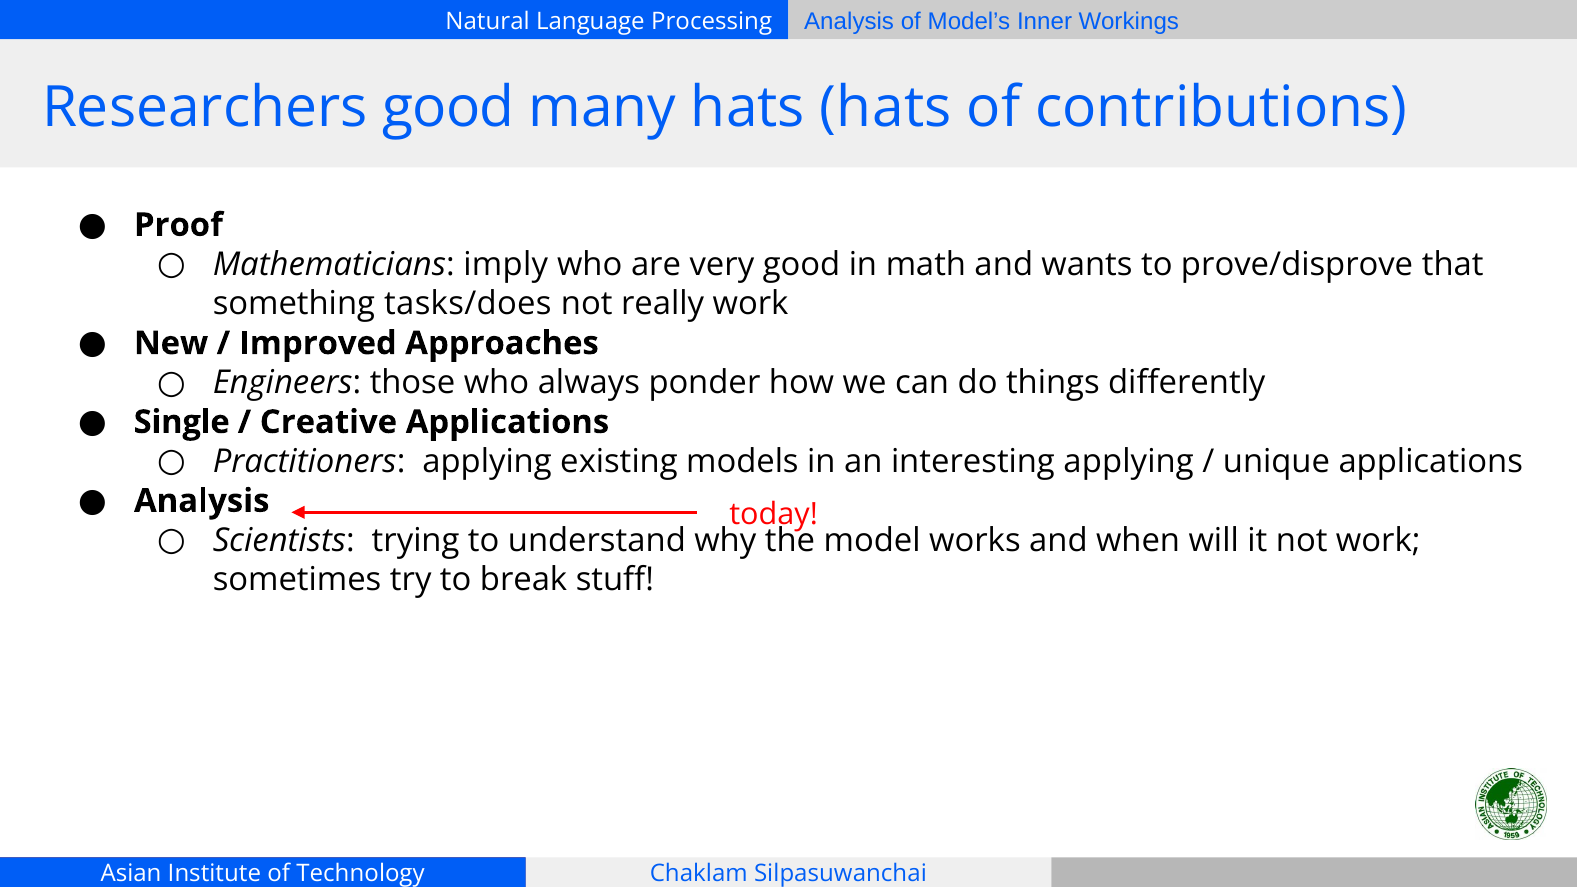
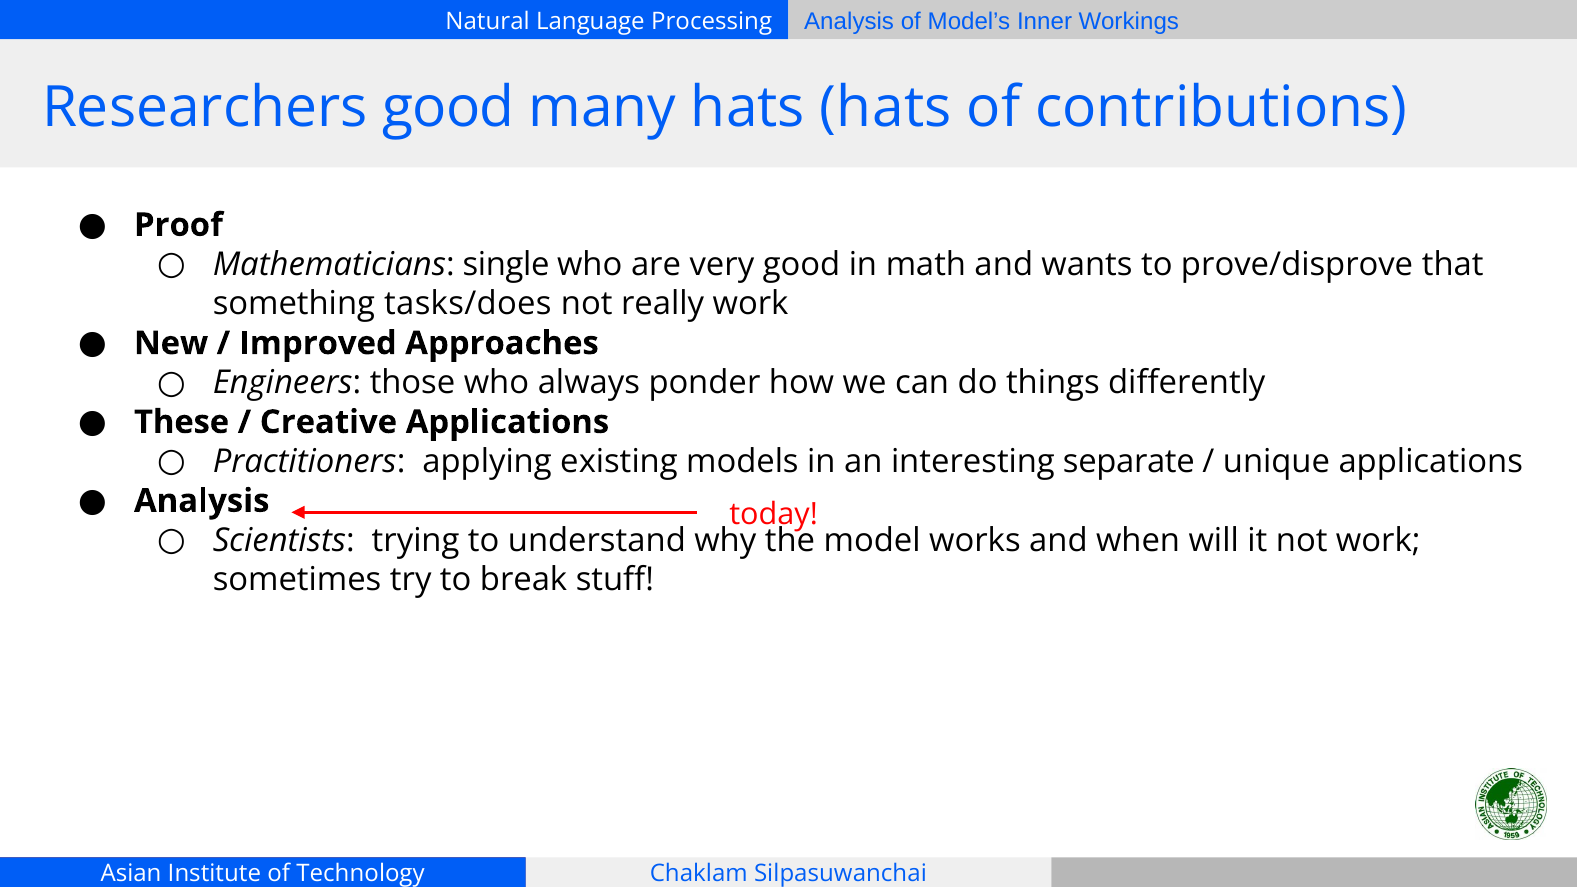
imply: imply -> single
Single: Single -> These
interesting applying: applying -> separate
